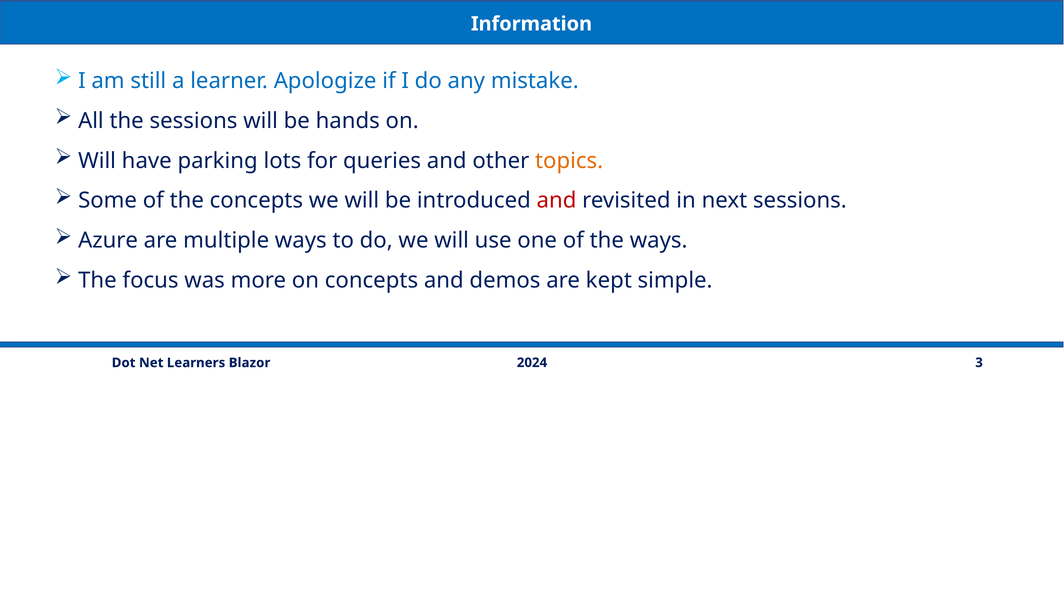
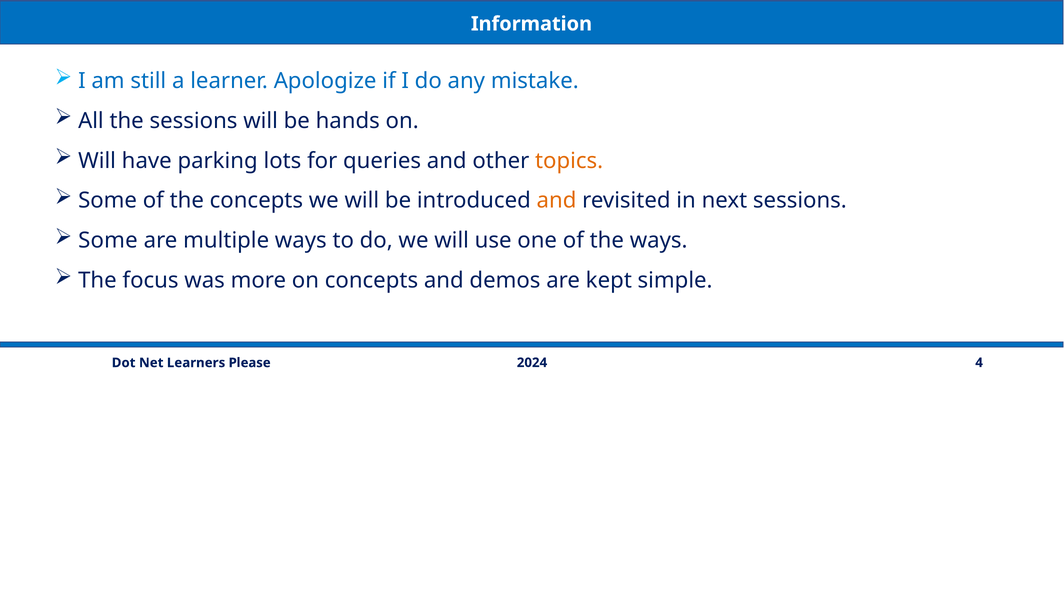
and at (556, 200) colour: red -> orange
Azure at (108, 240): Azure -> Some
3: 3 -> 4
Blazor: Blazor -> Please
